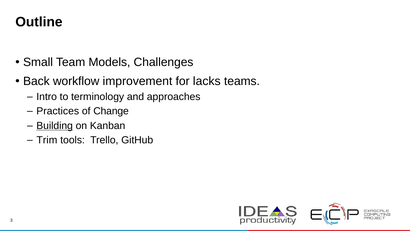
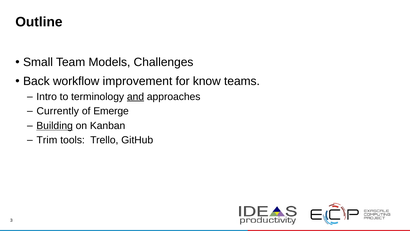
lacks: lacks -> know
and underline: none -> present
Practices: Practices -> Currently
Change: Change -> Emerge
